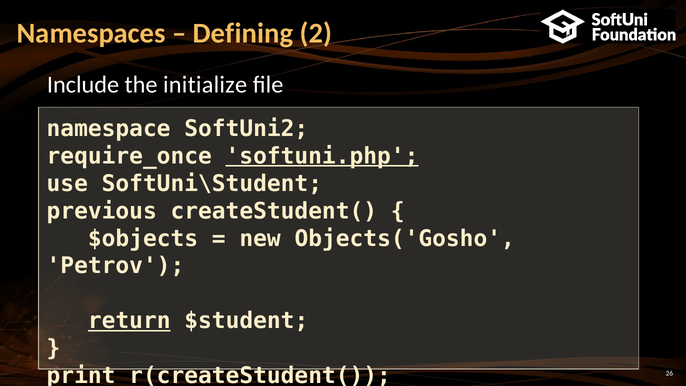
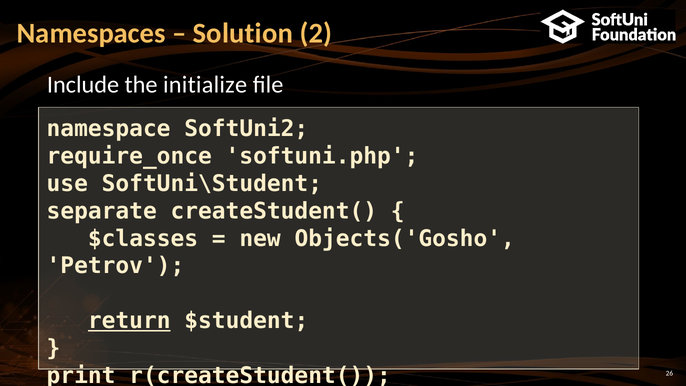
Defining: Defining -> Solution
softuni.php underline: present -> none
previous: previous -> separate
$objects: $objects -> $classes
